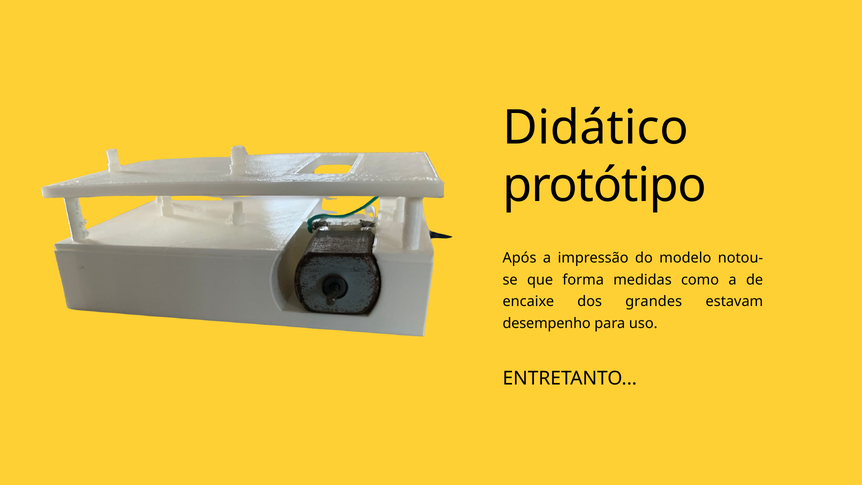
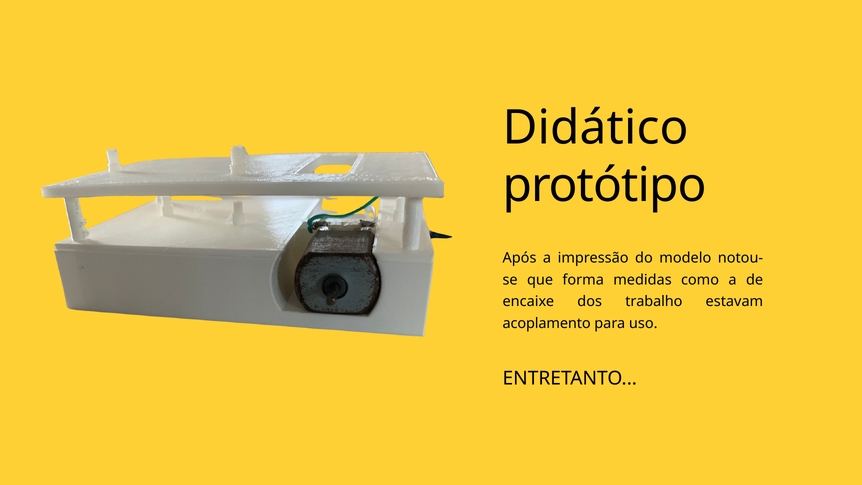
grandes: grandes -> trabalho
desempenho: desempenho -> acoplamento
